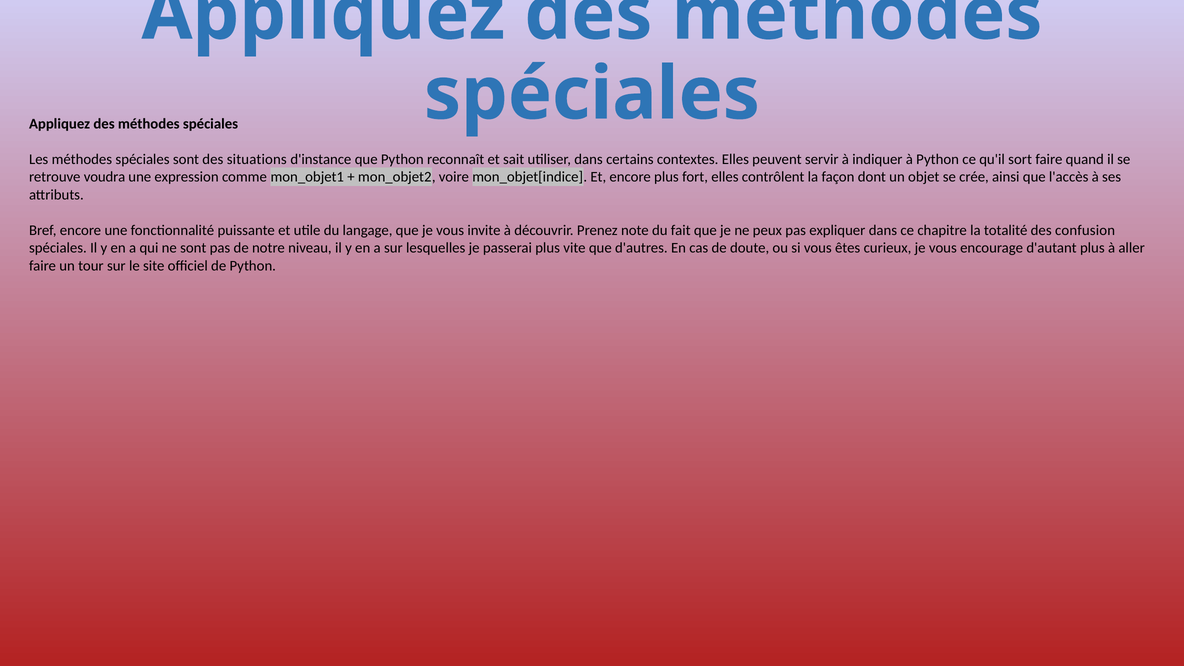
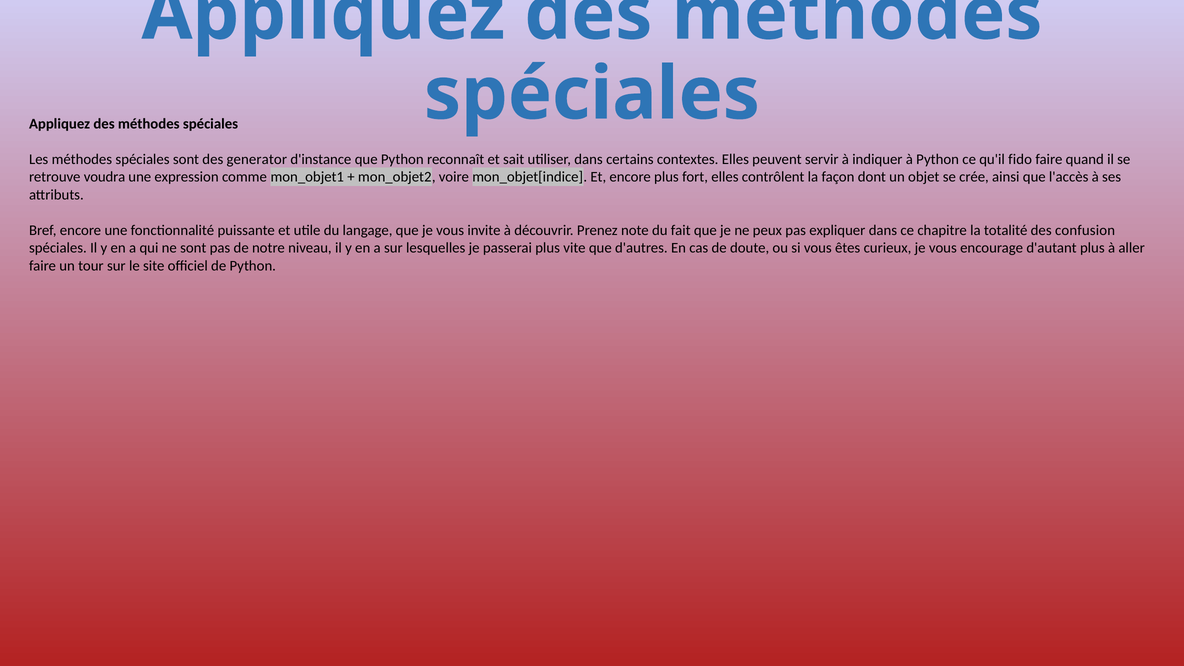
situations: situations -> generator
sort: sort -> fido
